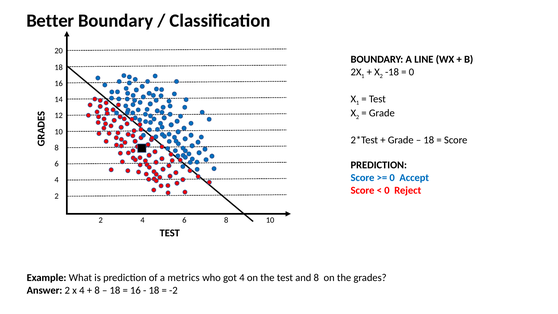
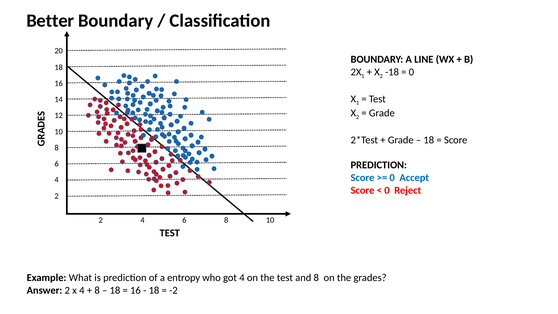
metrics: metrics -> entropy
